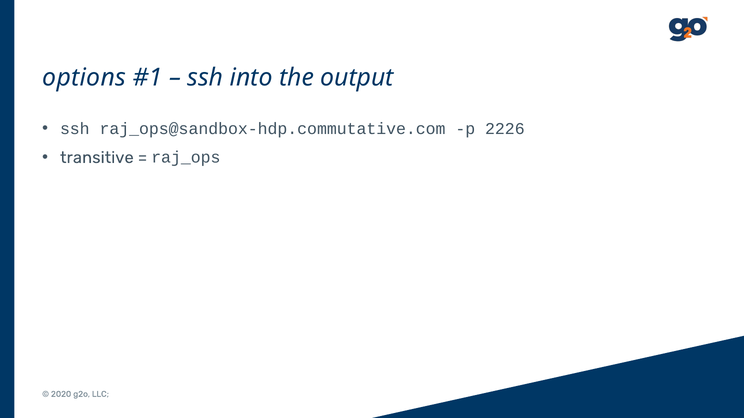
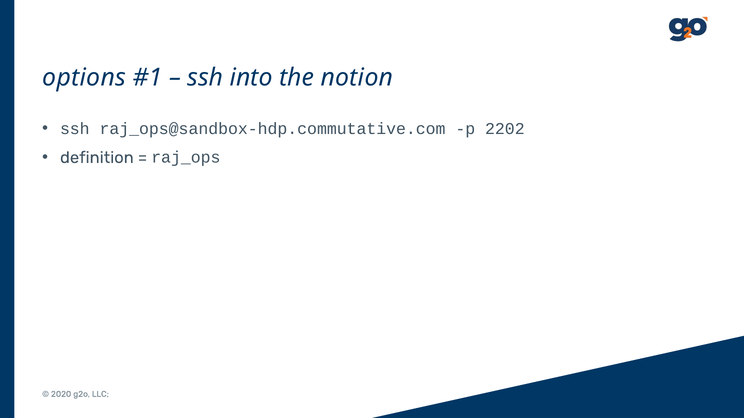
output: output -> notion
2226: 2226 -> 2202
transitive: transitive -> definition
